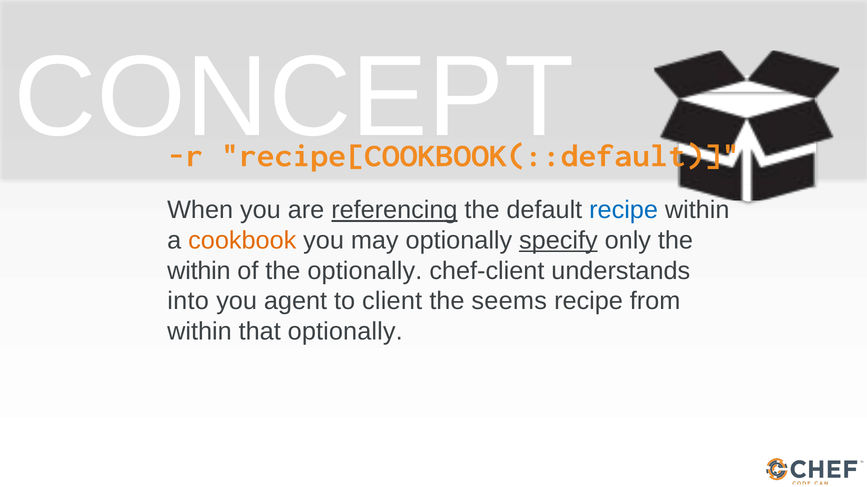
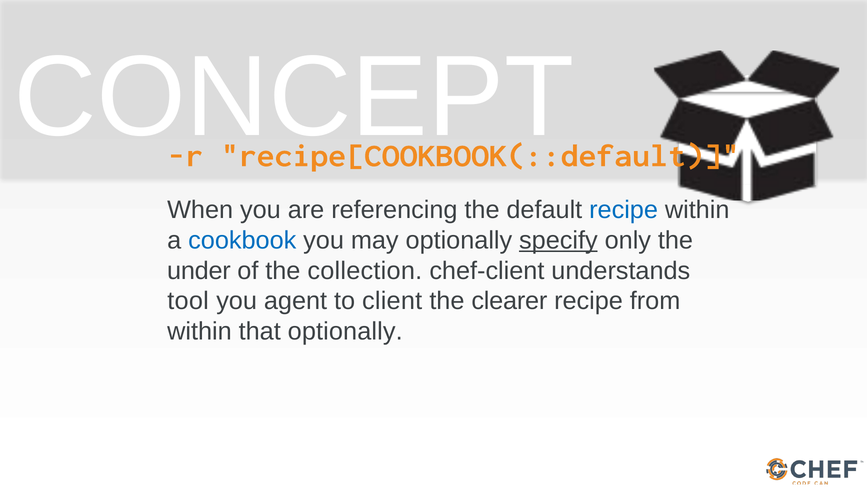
referencing underline: present -> none
cookbook colour: orange -> blue
within at (199, 271): within -> under
the optionally: optionally -> collection
into: into -> tool
seems: seems -> clearer
